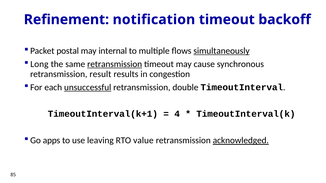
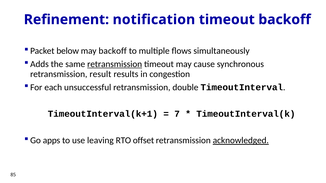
postal: postal -> below
may internal: internal -> backoff
simultaneously underline: present -> none
Long: Long -> Adds
unsuccessful underline: present -> none
4: 4 -> 7
value: value -> offset
